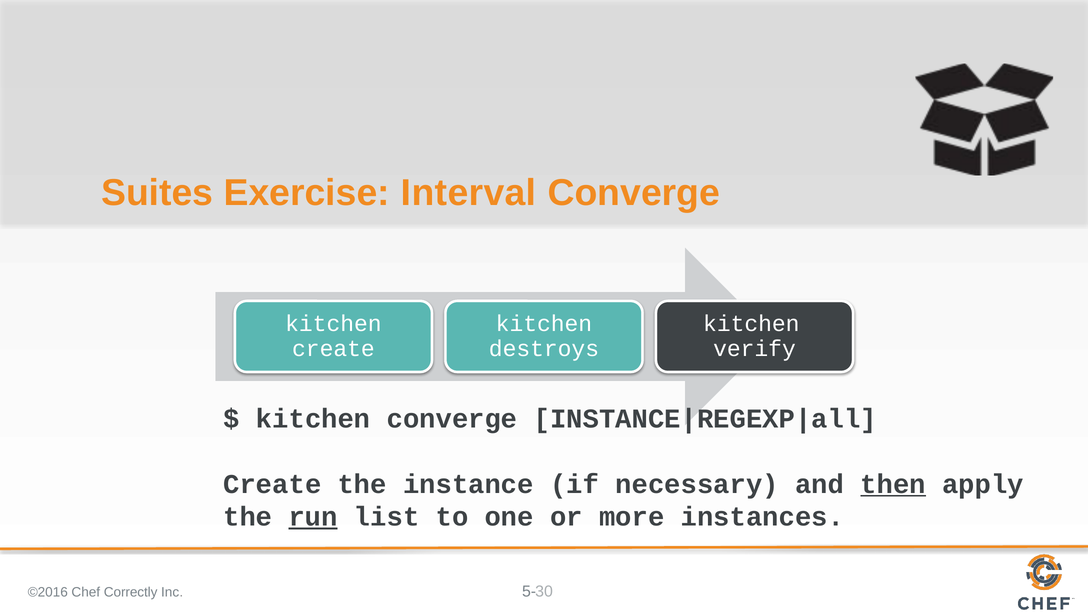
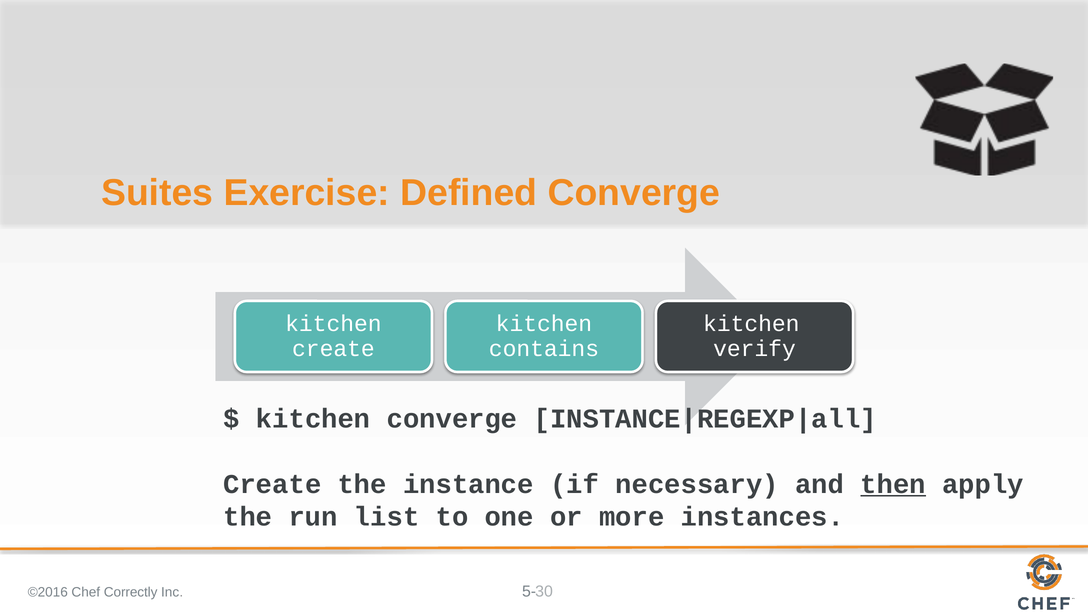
Interval: Interval -> Defined
destroys: destroys -> contains
run underline: present -> none
